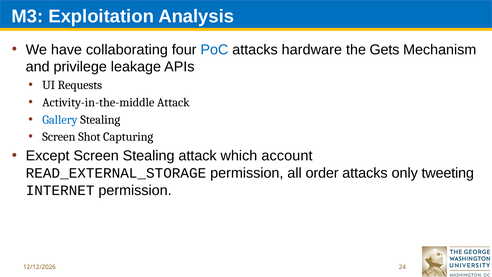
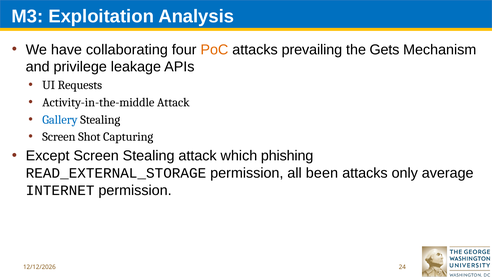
PoC colour: blue -> orange
hardware: hardware -> prevailing
account: account -> phishing
order: order -> been
tweeting: tweeting -> average
